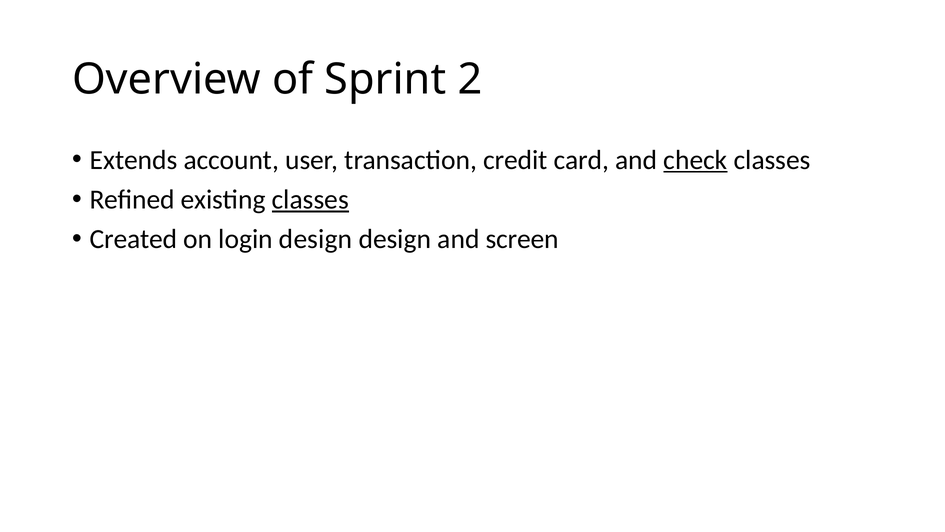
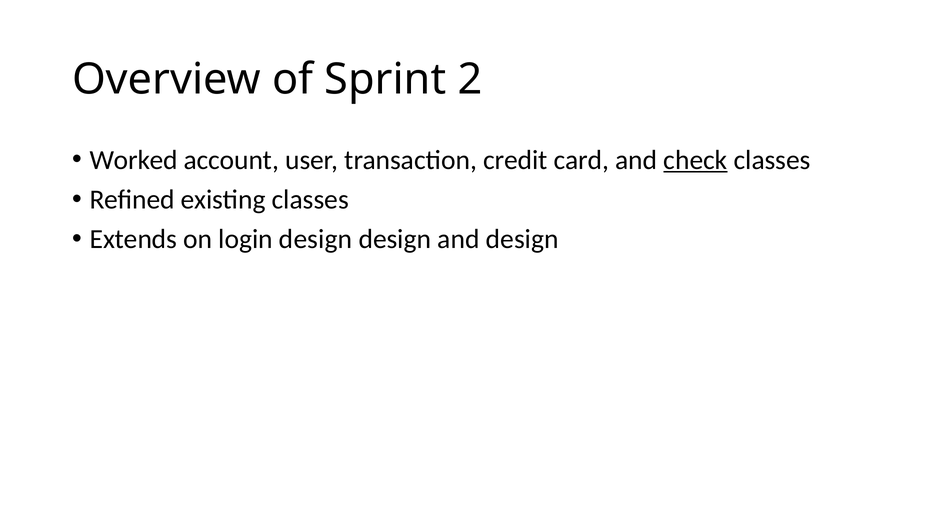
Extends: Extends -> Worked
classes at (310, 199) underline: present -> none
Created: Created -> Extends
and screen: screen -> design
